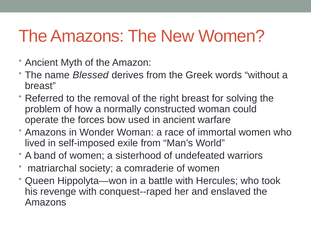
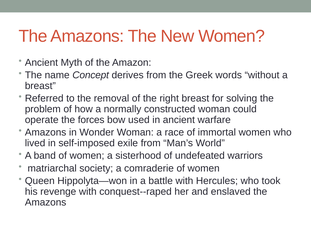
Blessed: Blessed -> Concept
